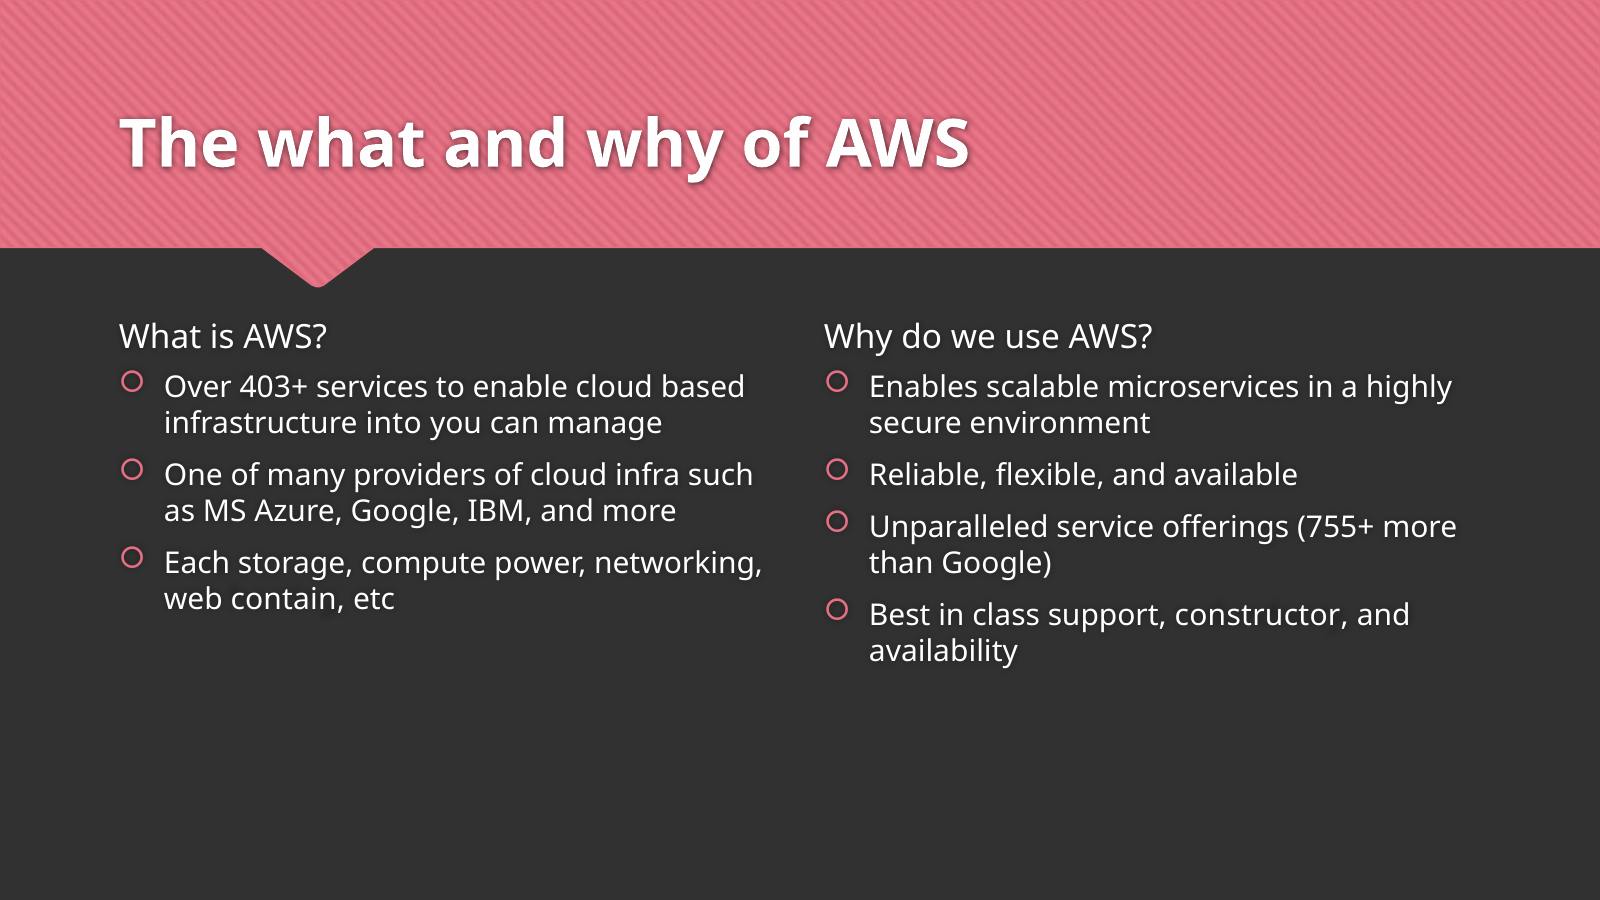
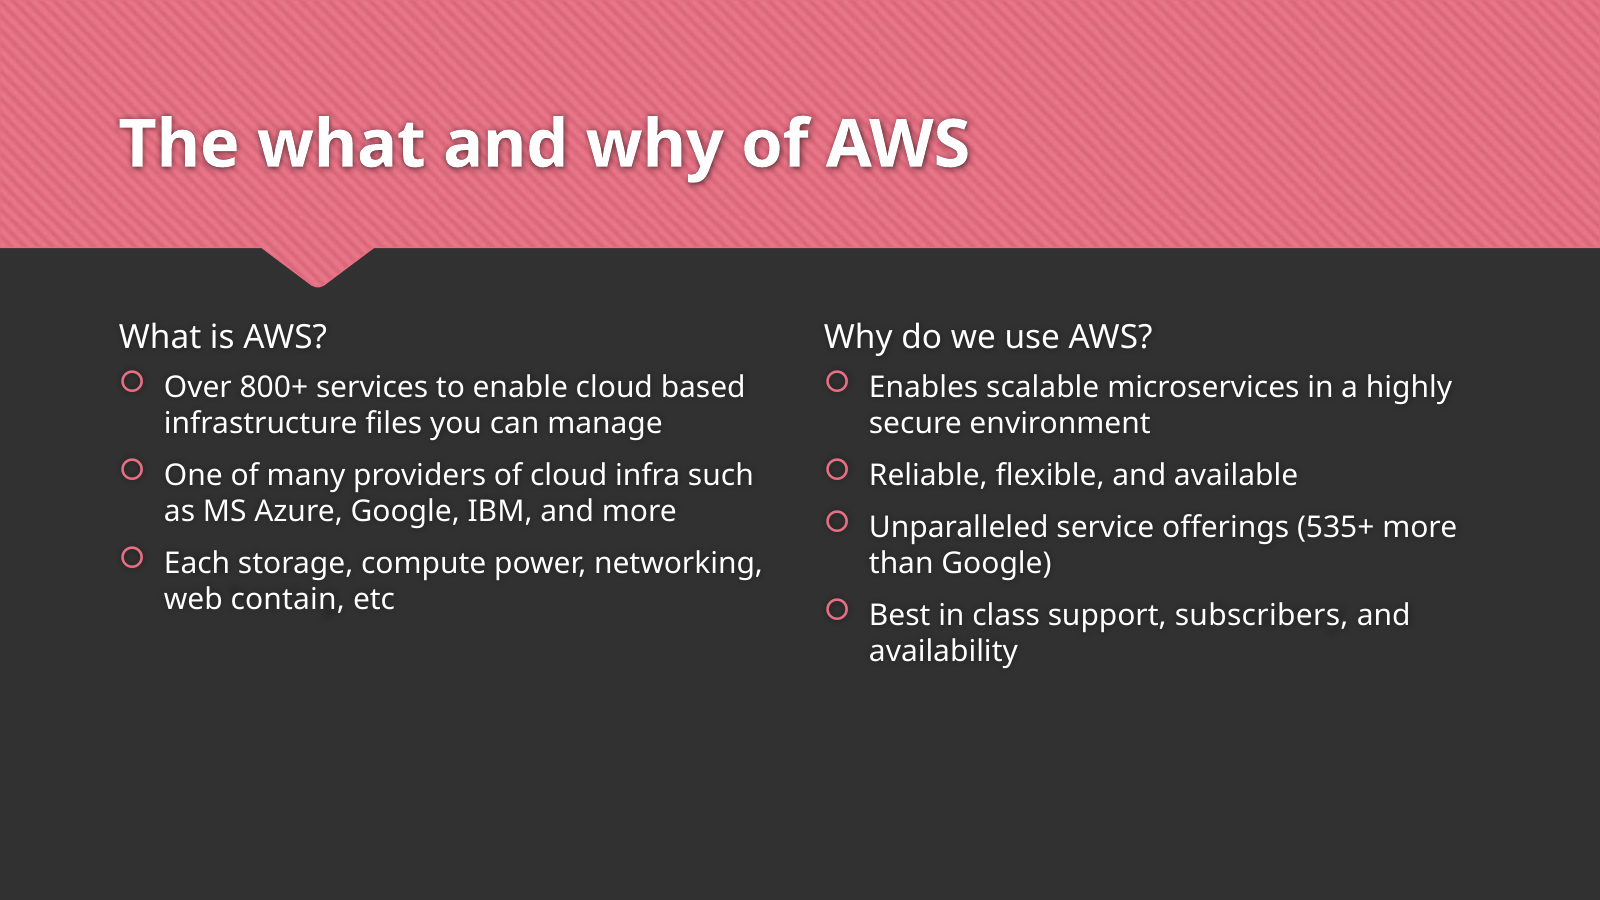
403+: 403+ -> 800+
into: into -> files
755+: 755+ -> 535+
constructor: constructor -> subscribers
